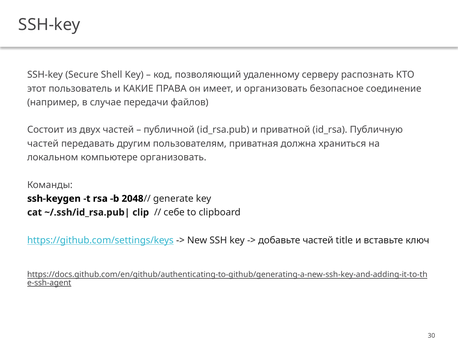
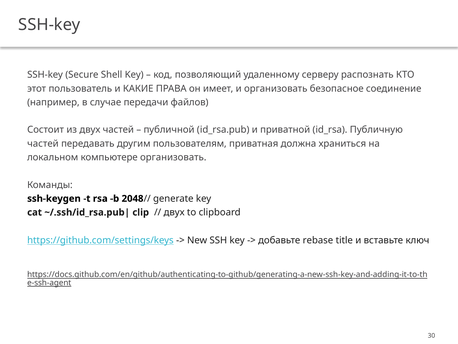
себе at (174, 212): себе -> двух
добавьте частей: частей -> rebase
